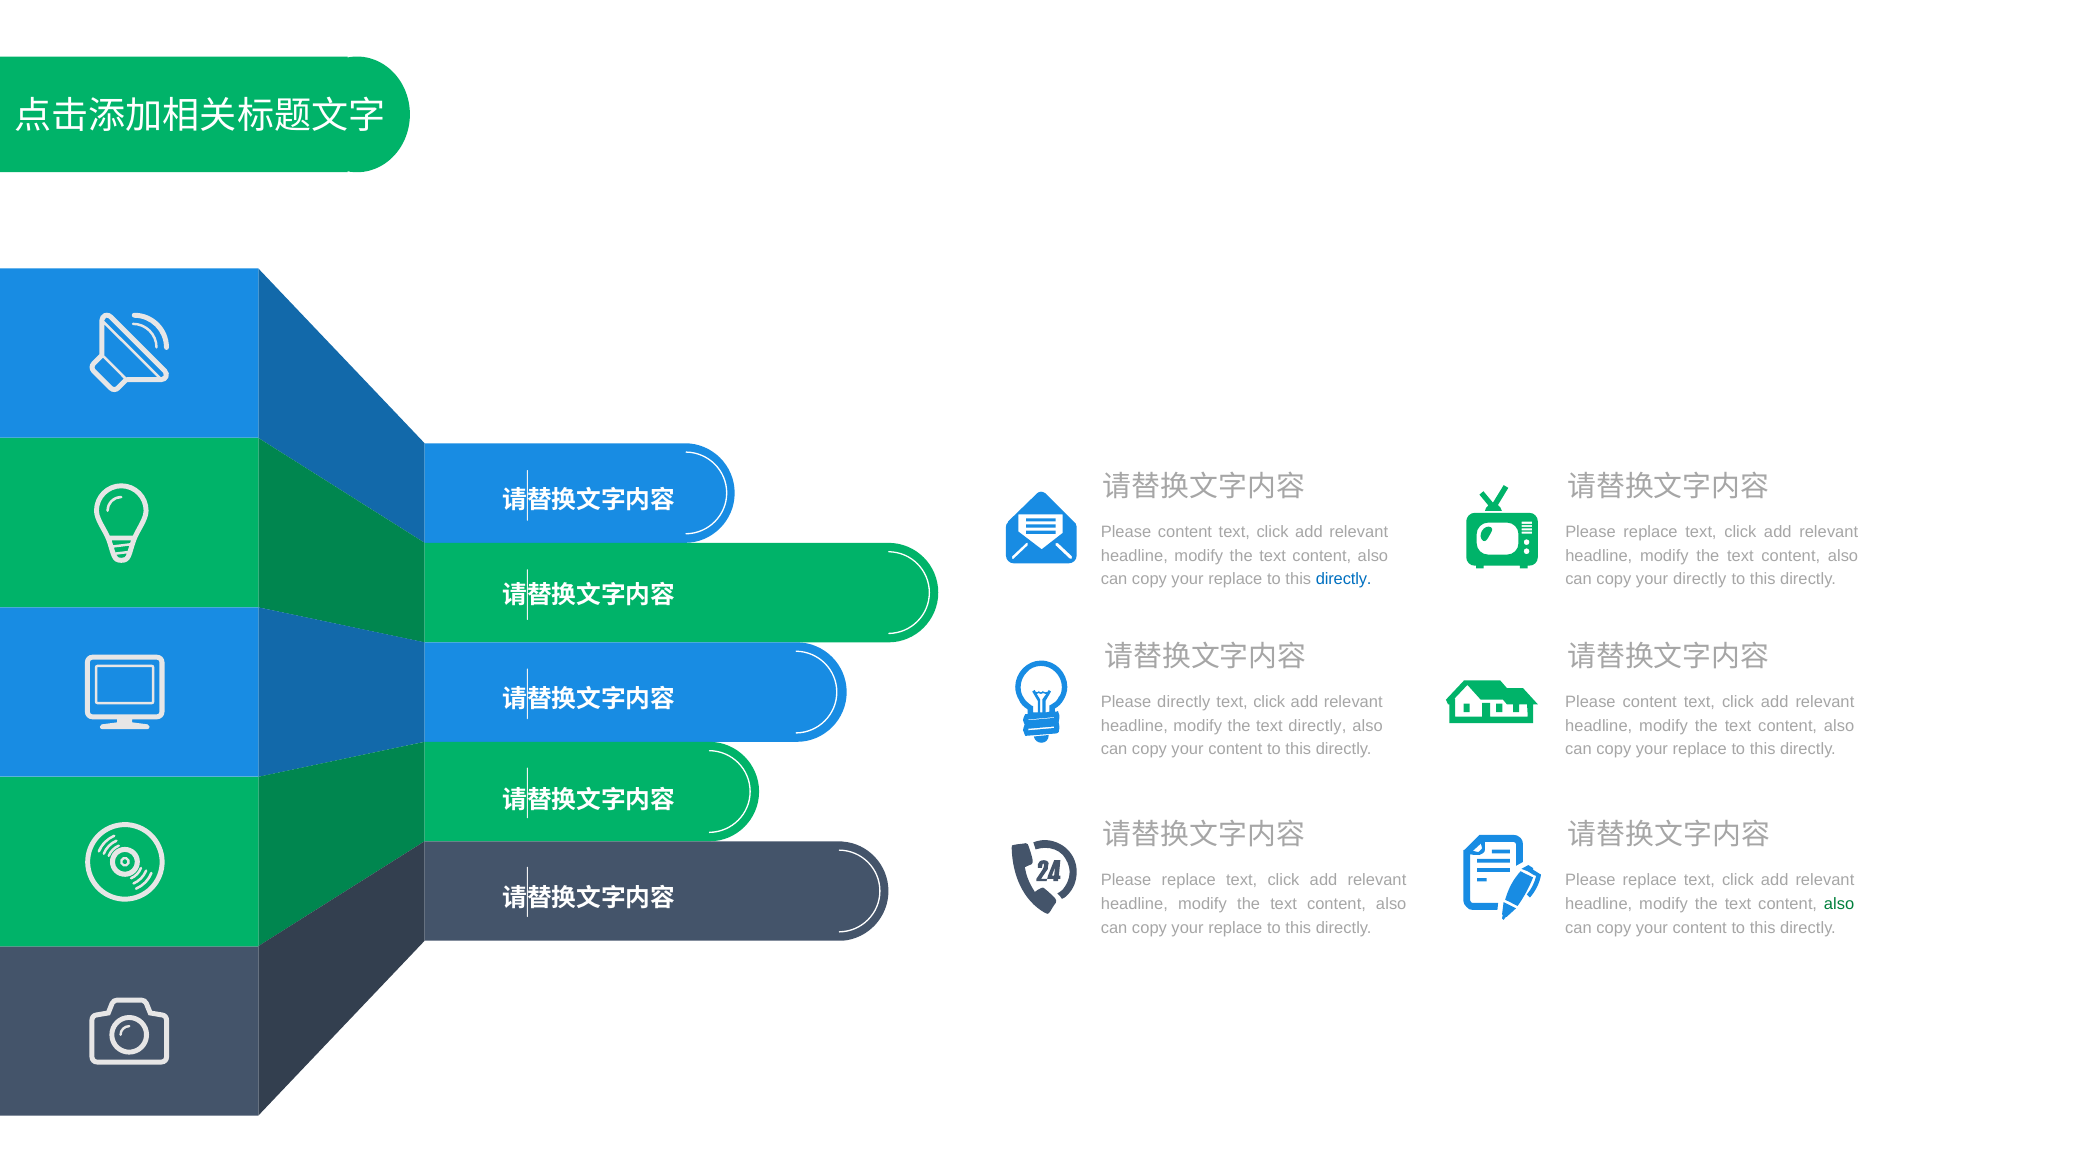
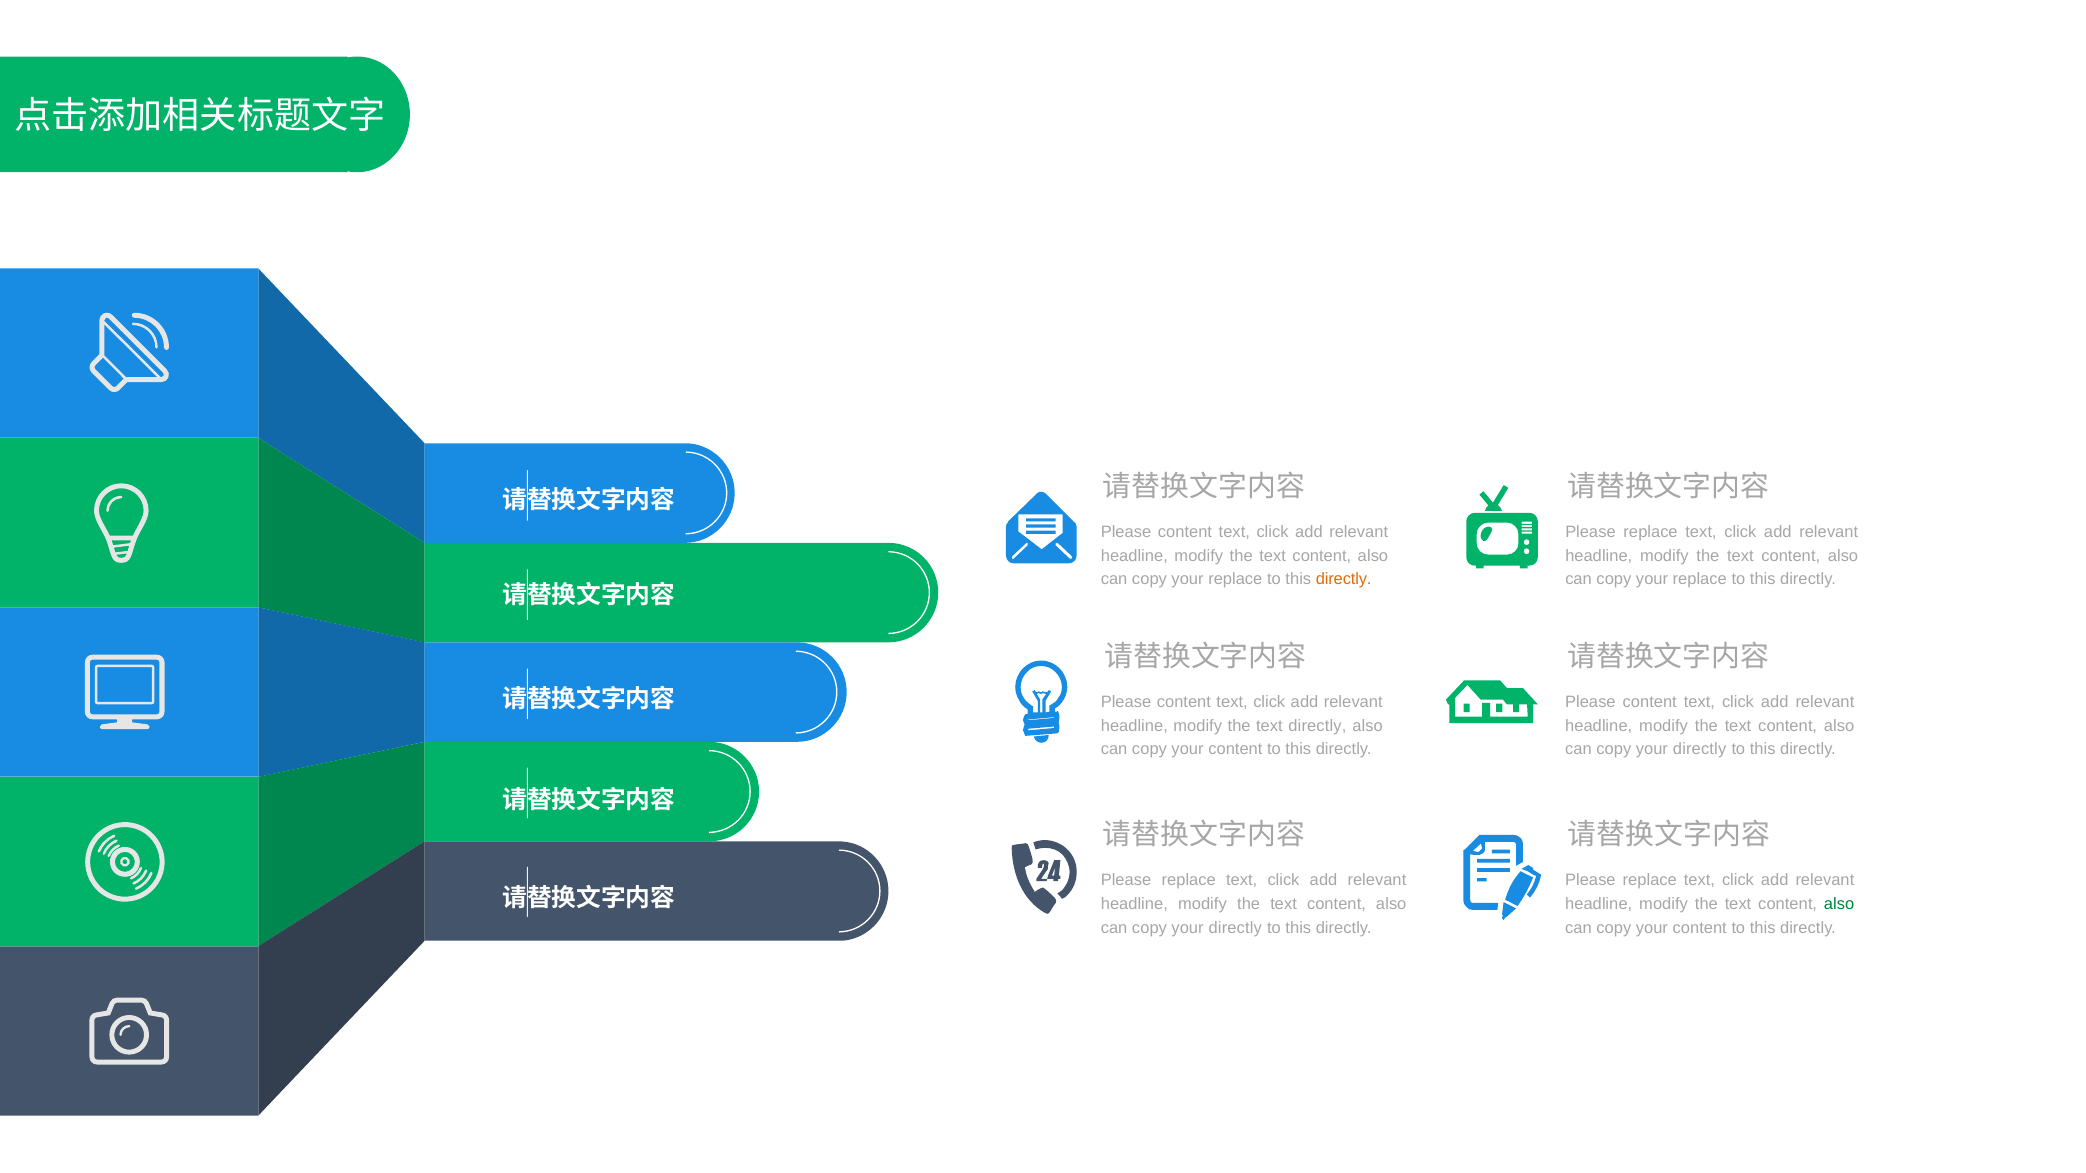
directly at (1344, 580) colour: blue -> orange
directly at (1700, 580): directly -> replace
directly at (1184, 702): directly -> content
replace at (1700, 750): replace -> directly
replace at (1235, 928): replace -> directly
